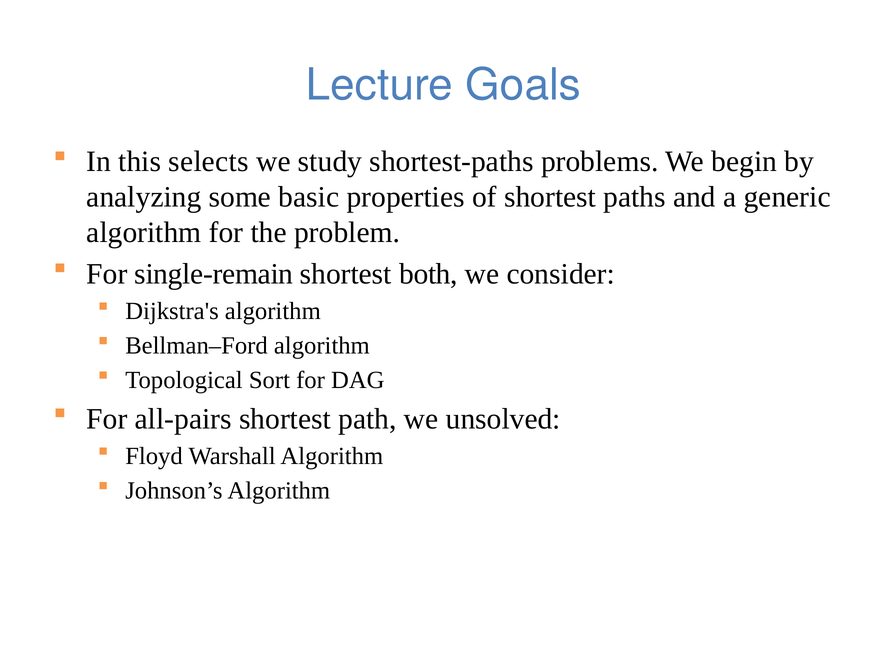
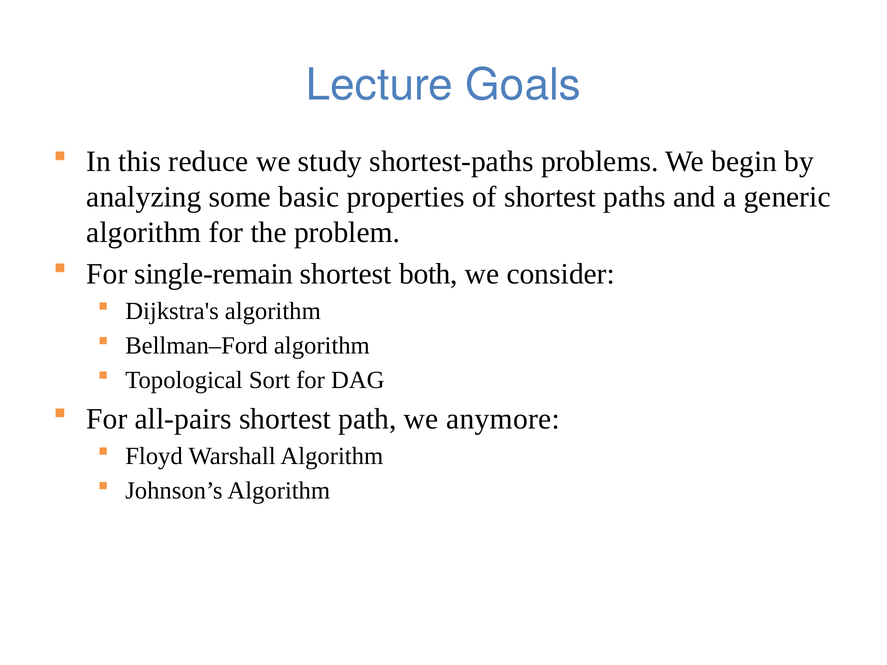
selects: selects -> reduce
unsolved: unsolved -> anymore
